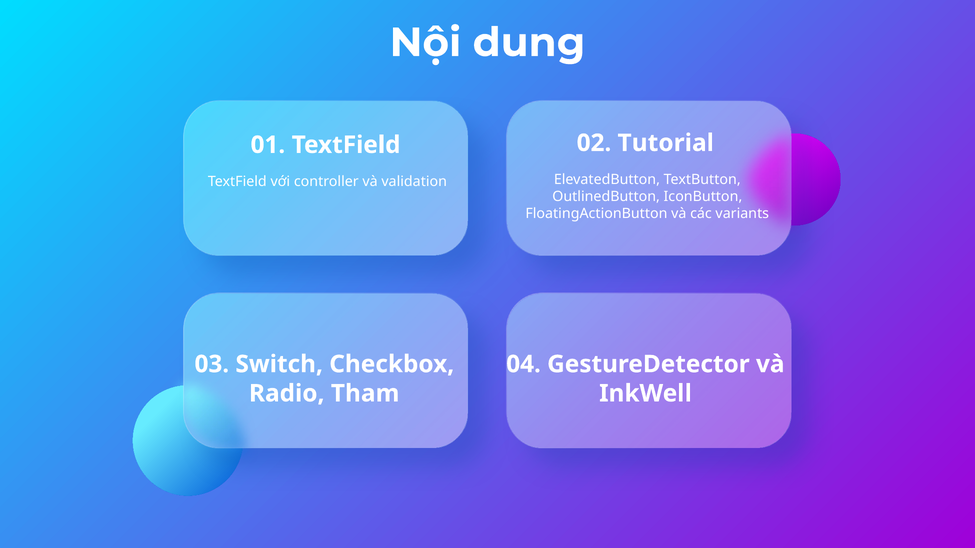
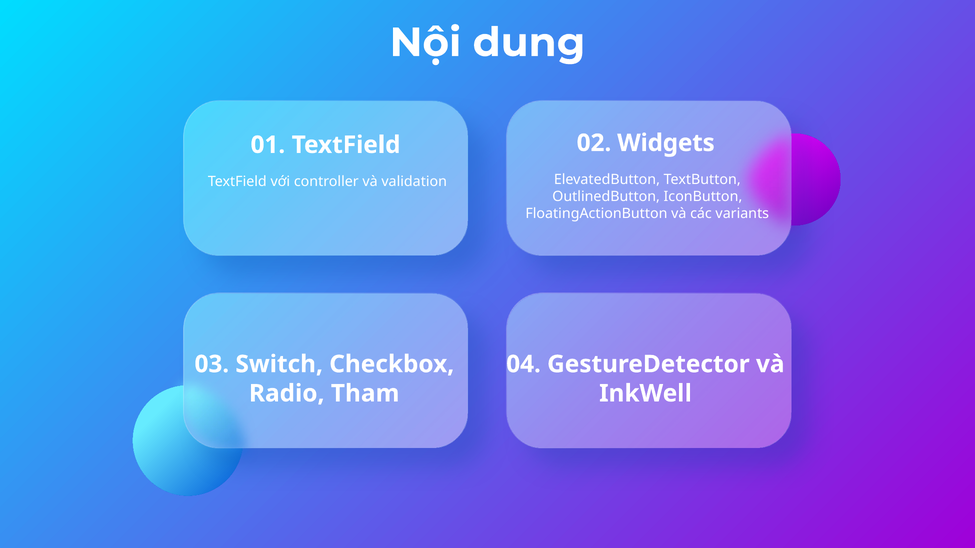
Tutorial: Tutorial -> Widgets
